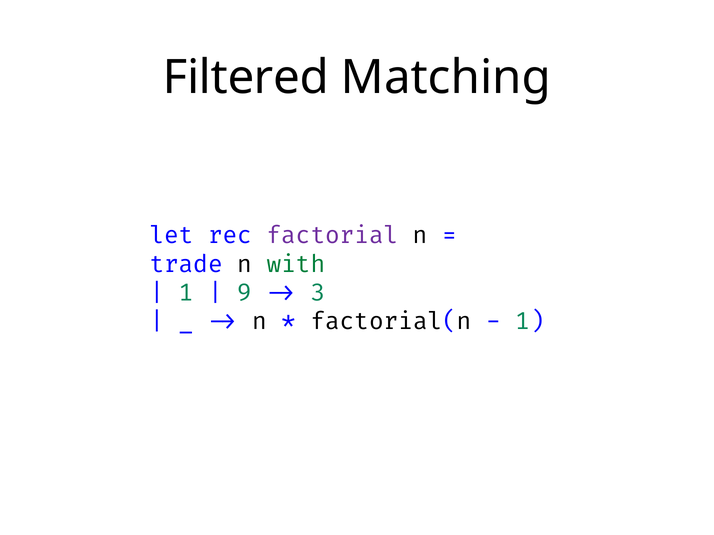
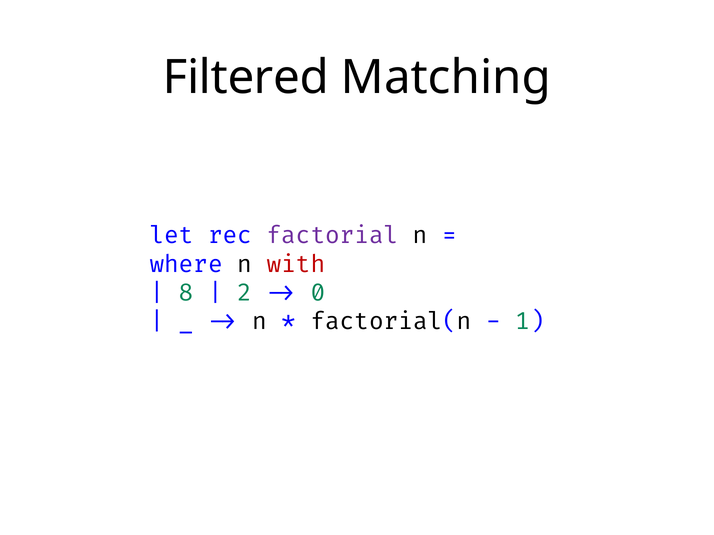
trade: trade -> where
with colour: green -> red
1 at (186, 293): 1 -> 8
9: 9 -> 2
3: 3 -> 0
